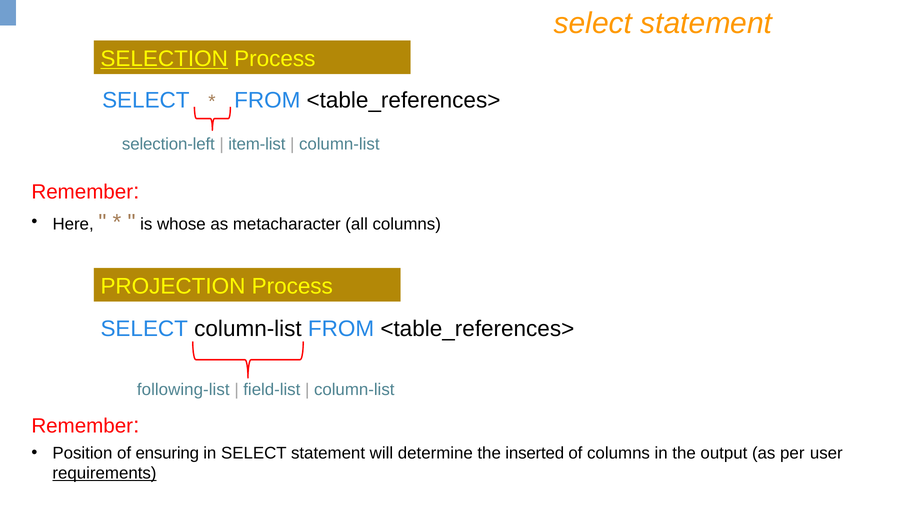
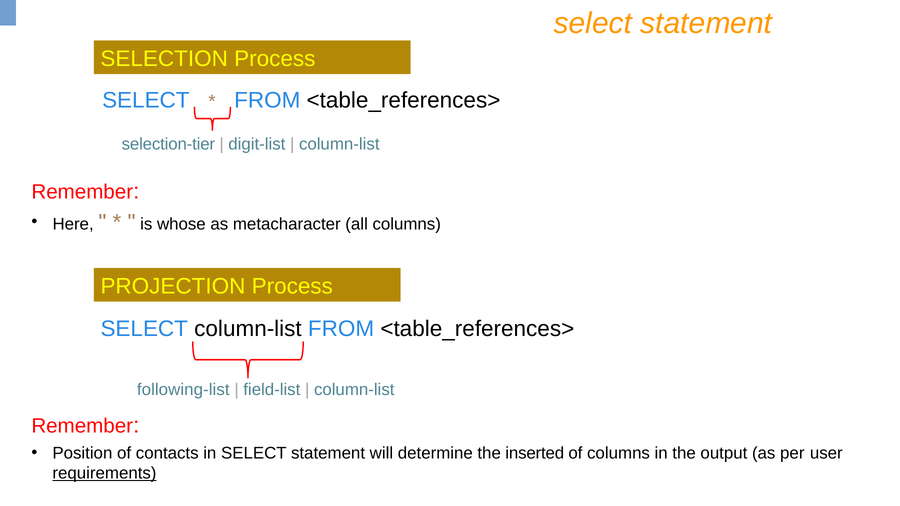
SELECTION underline: present -> none
selection-left: selection-left -> selection-tier
item-list: item-list -> digit-list
ensuring: ensuring -> contacts
